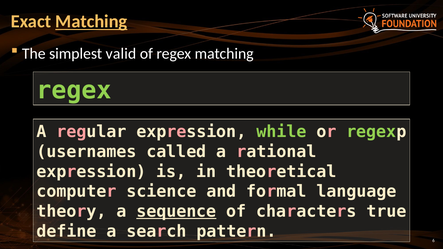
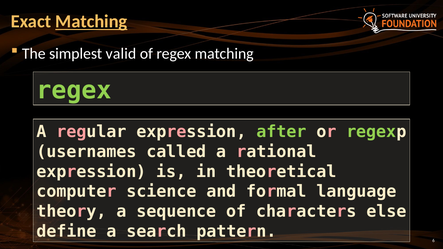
while: while -> after
sequence underline: present -> none
true: true -> else
